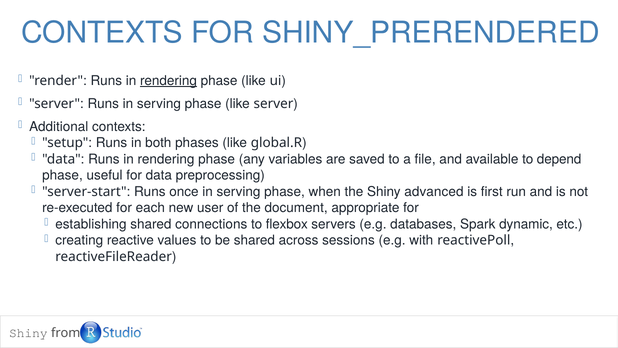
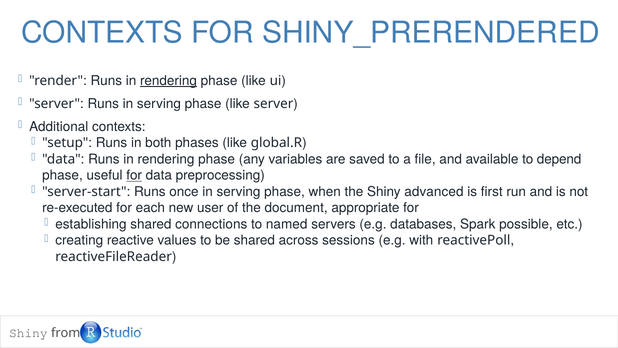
for at (134, 175) underline: none -> present
flexbox: flexbox -> named
dynamic: dynamic -> possible
